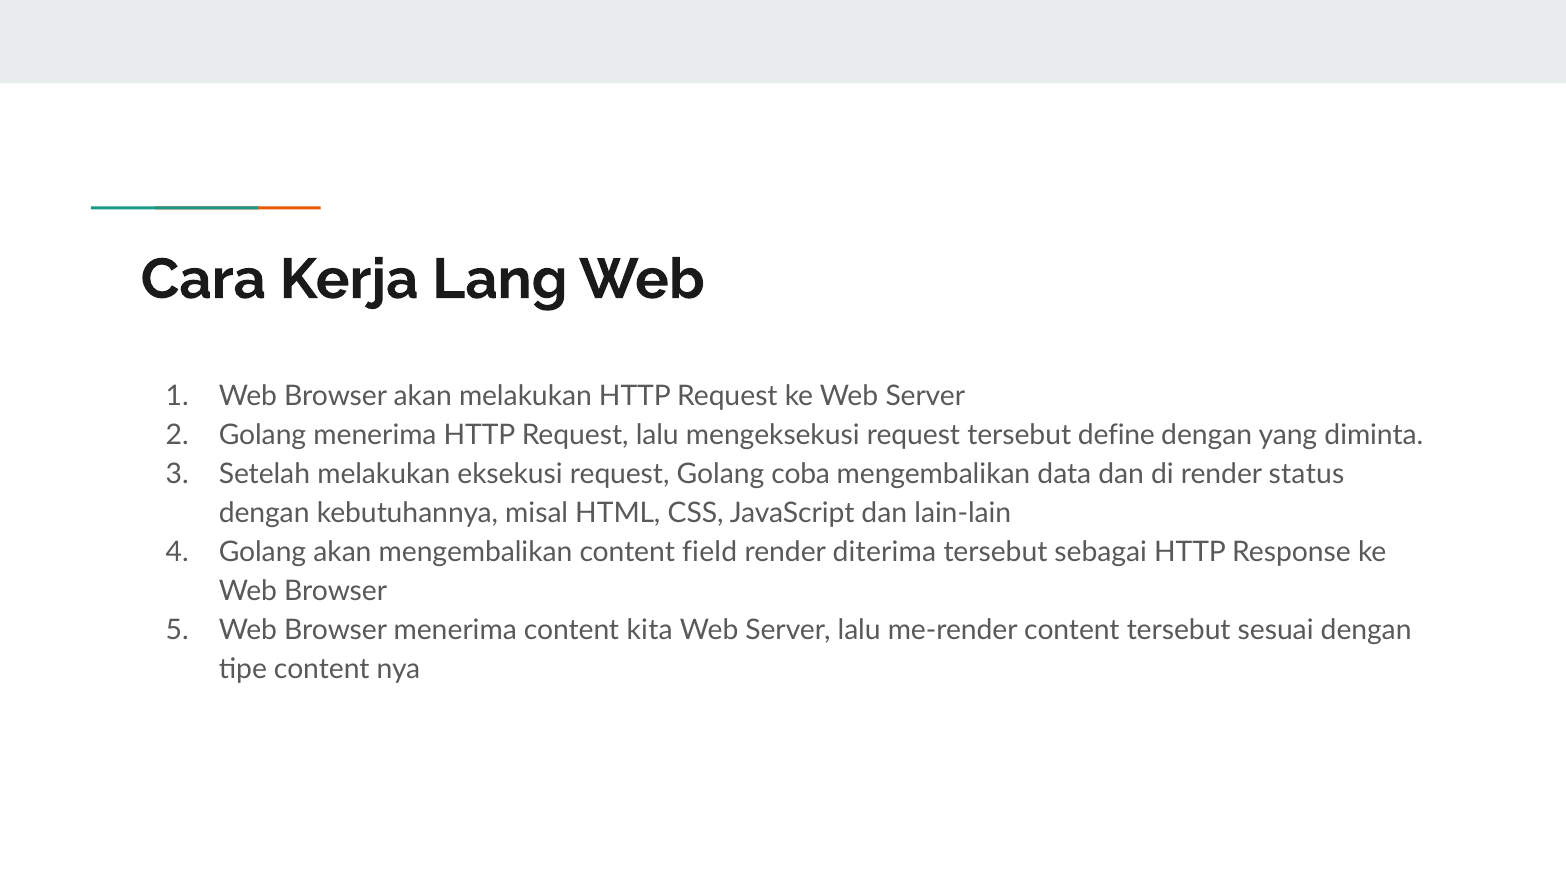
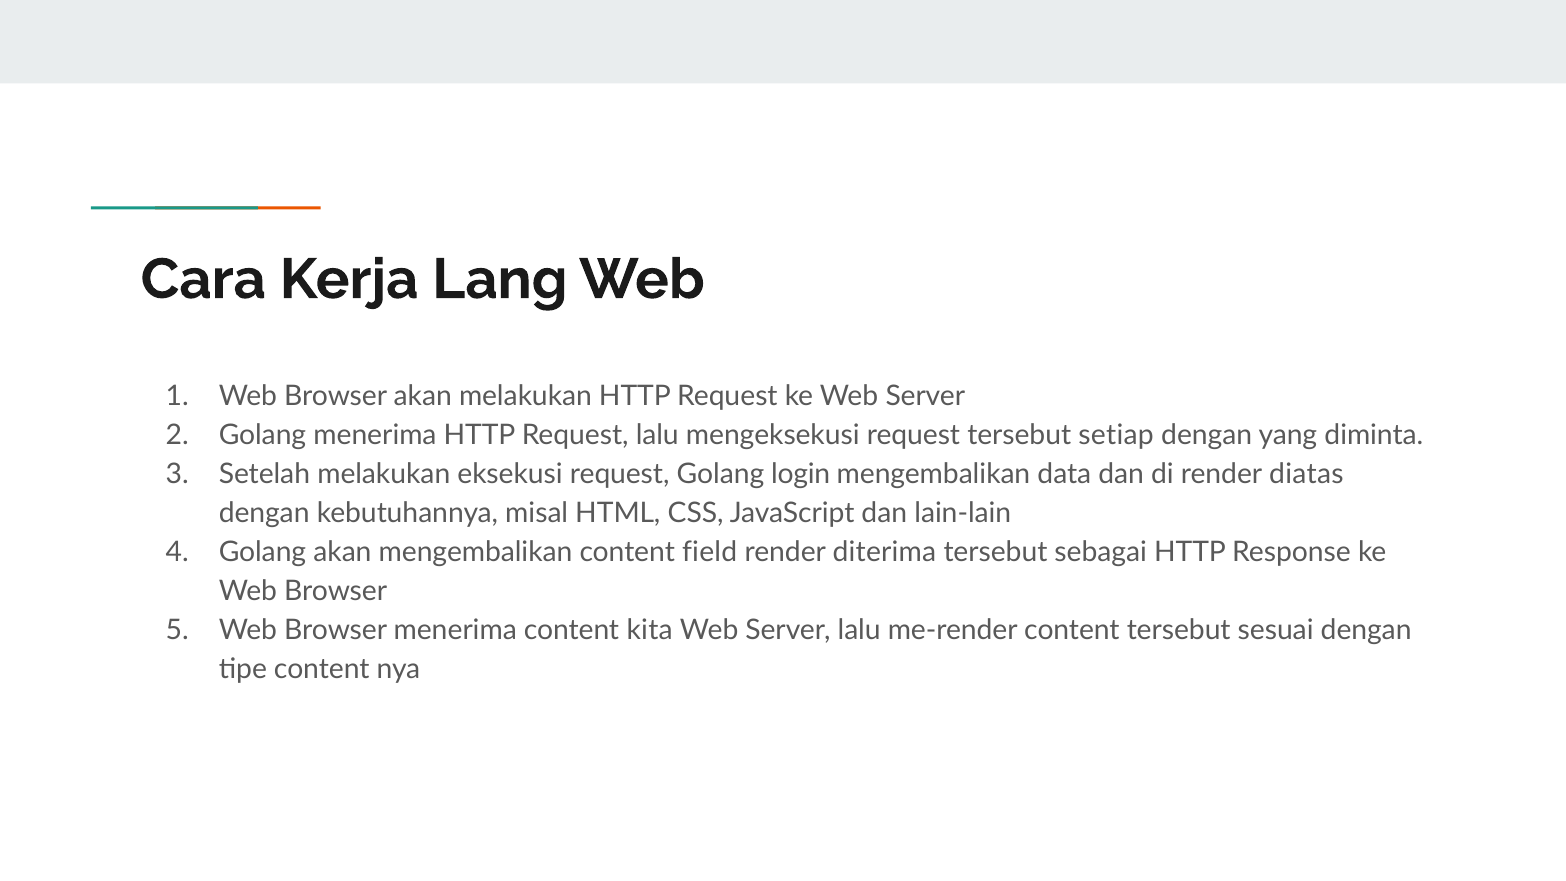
define: define -> setiap
coba: coba -> login
status: status -> diatas
